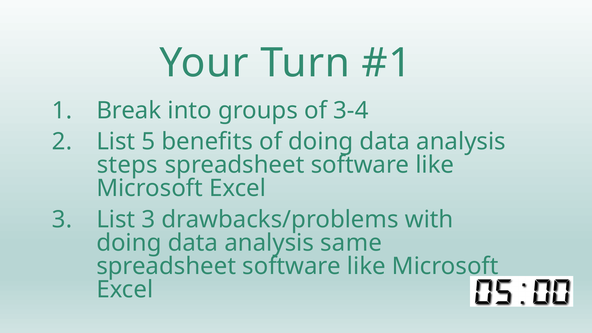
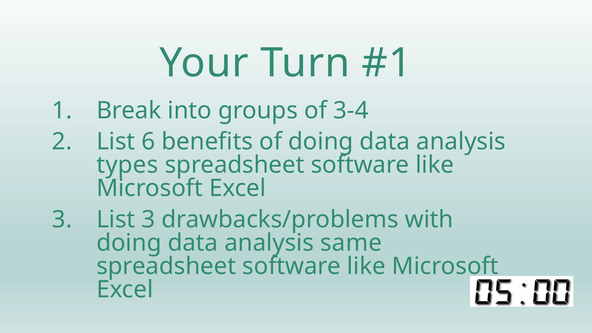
5: 5 -> 6
steps: steps -> types
